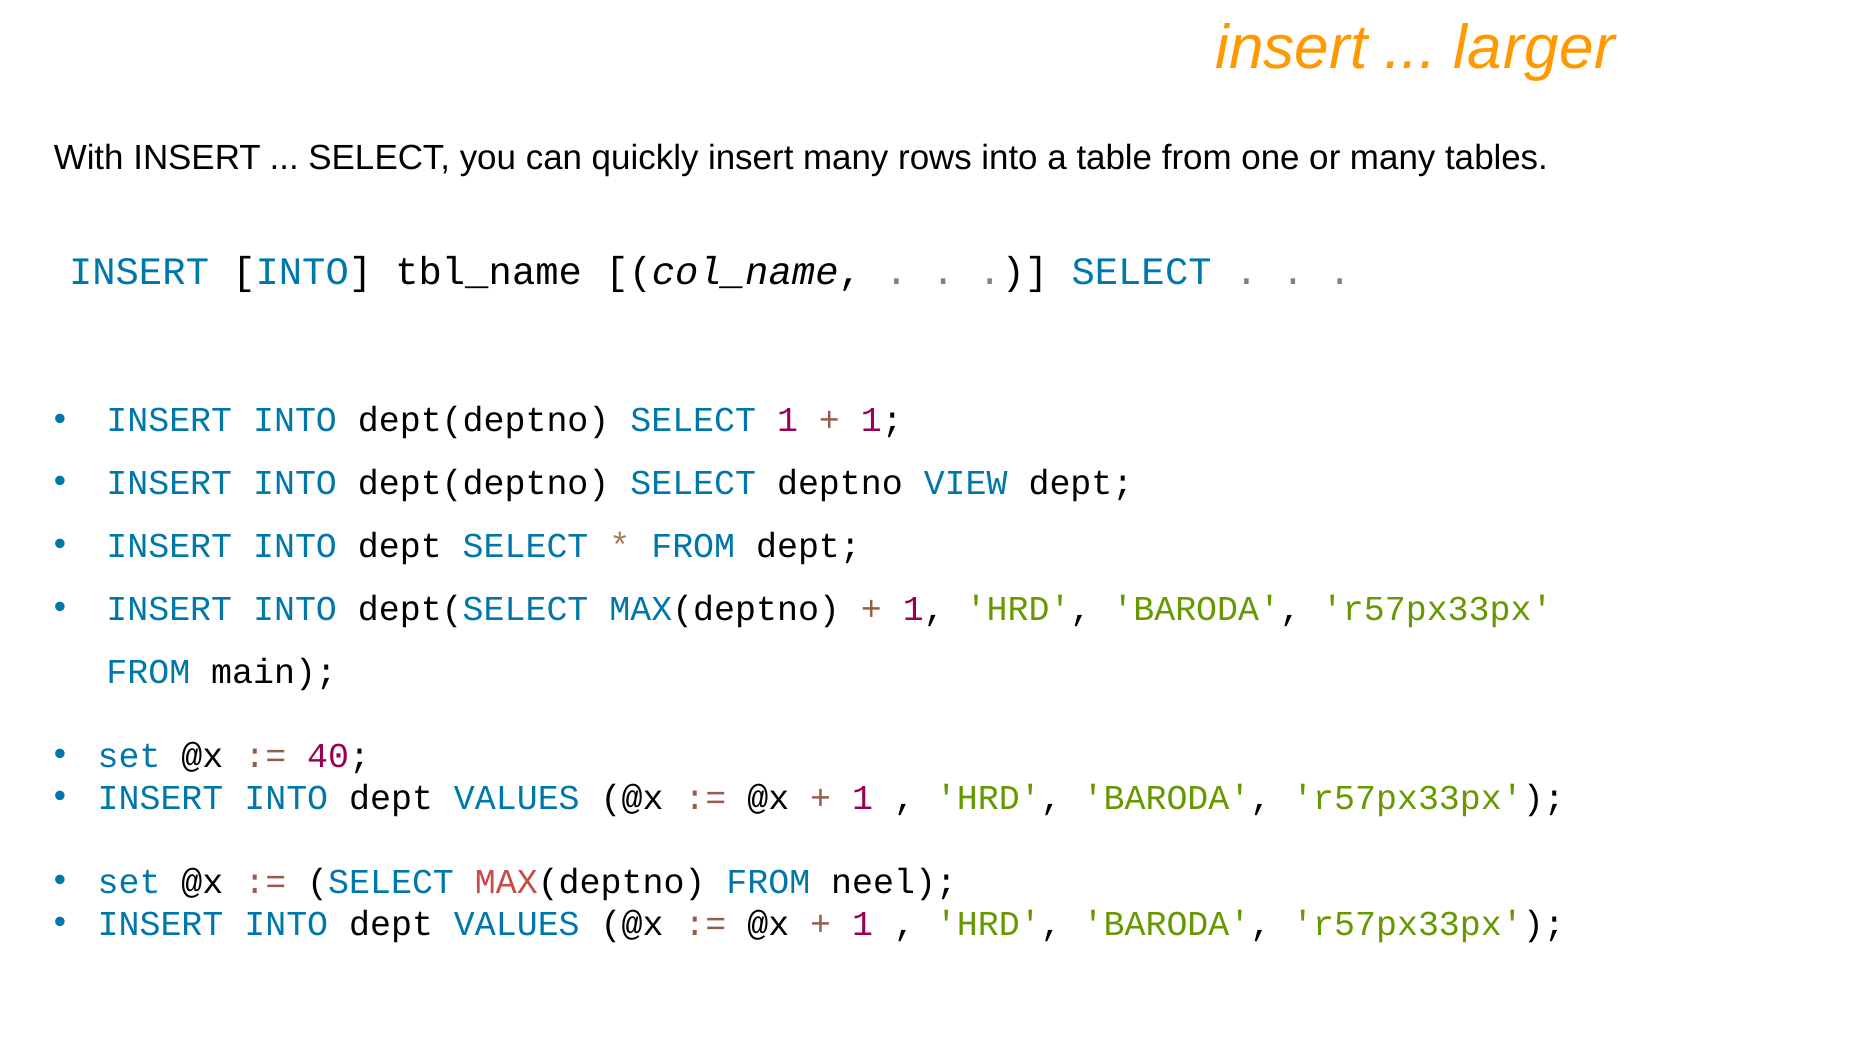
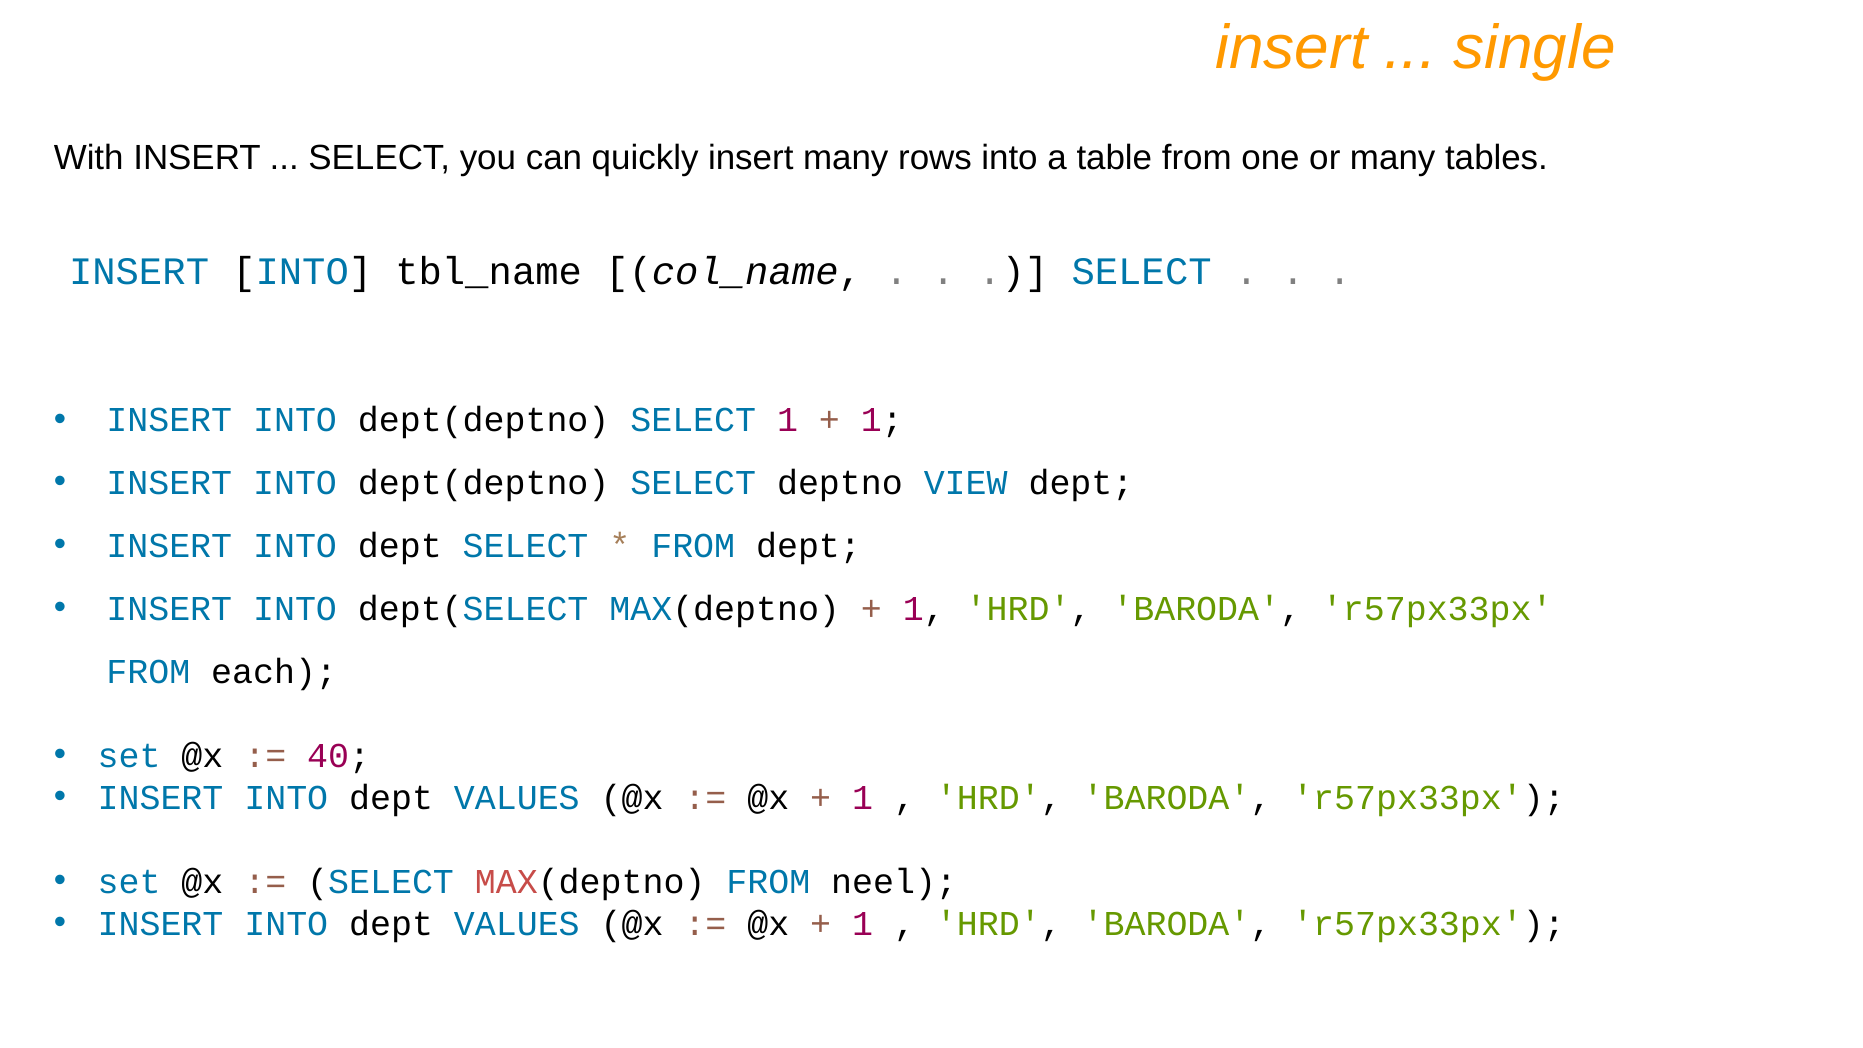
larger: larger -> single
main: main -> each
